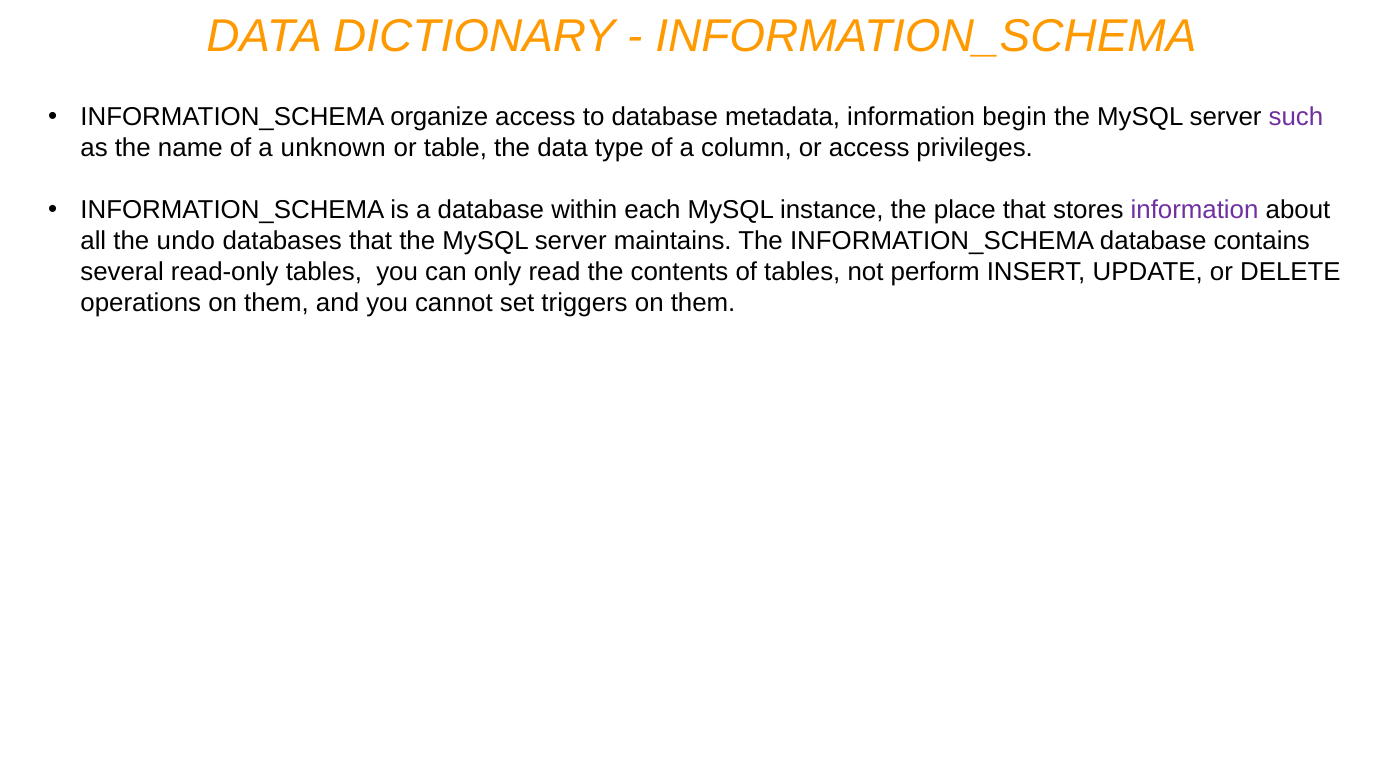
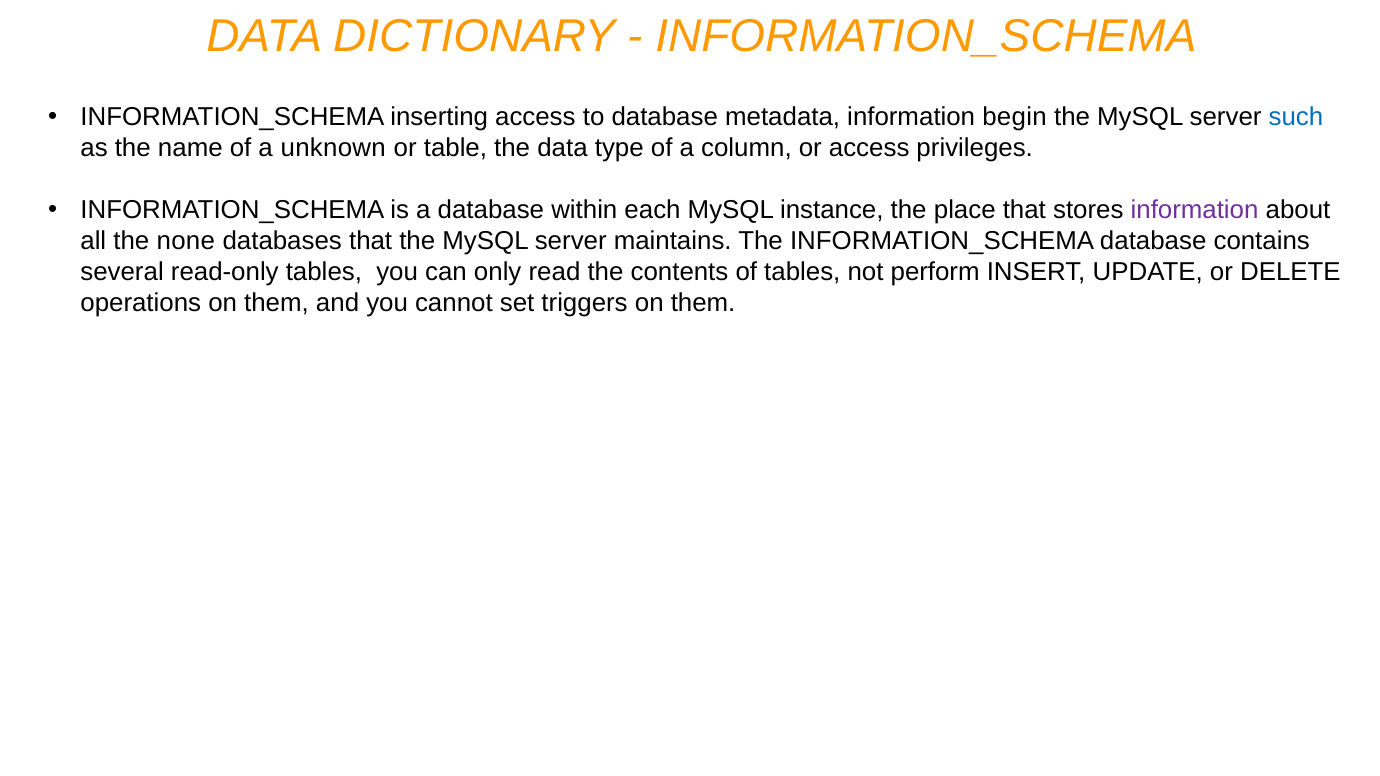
organize: organize -> inserting
such colour: purple -> blue
undo: undo -> none
